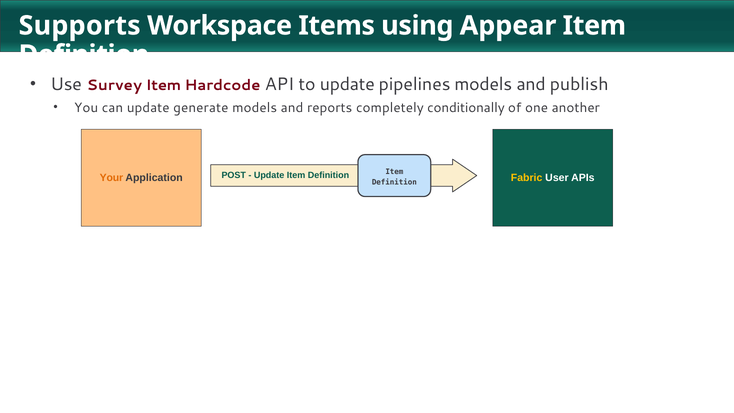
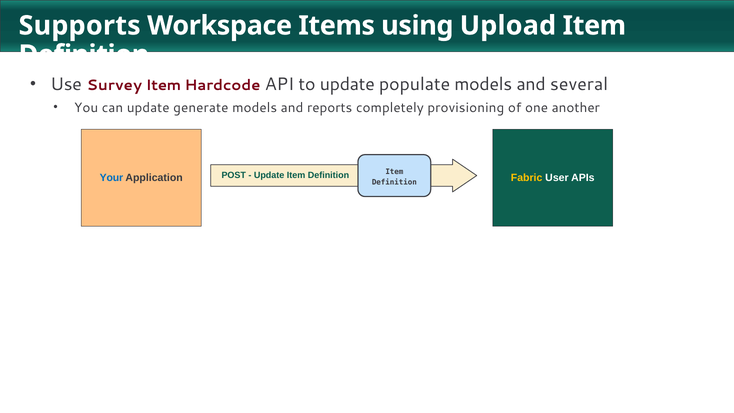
Appear: Appear -> Upload
pipelines: pipelines -> populate
publish: publish -> several
conditionally: conditionally -> provisioning
Your colour: orange -> blue
